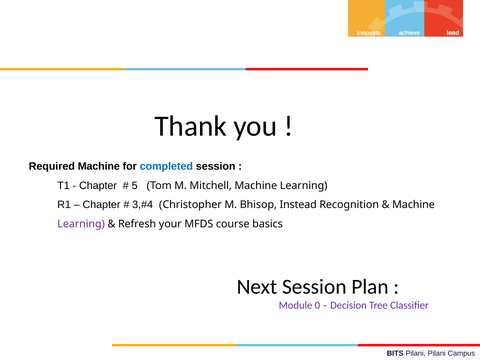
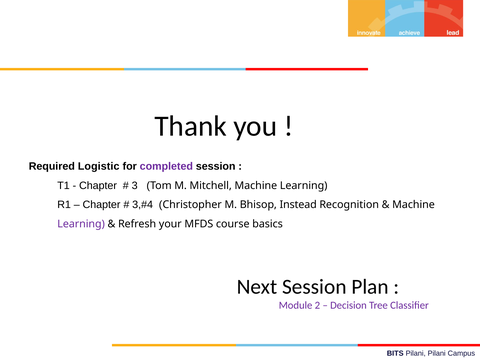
Required Machine: Machine -> Logistic
completed colour: blue -> purple
5: 5 -> 3
0: 0 -> 2
